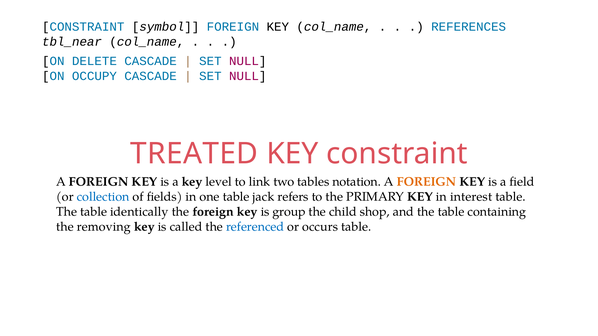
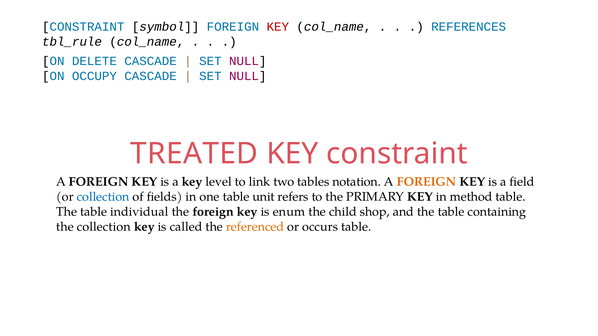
KEY at (278, 27) colour: black -> red
tbl_near: tbl_near -> tbl_rule
jack: jack -> unit
interest: interest -> method
identically: identically -> individual
group: group -> enum
the removing: removing -> collection
referenced colour: blue -> orange
